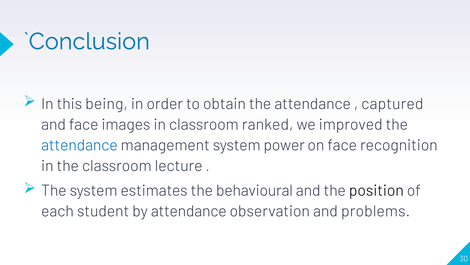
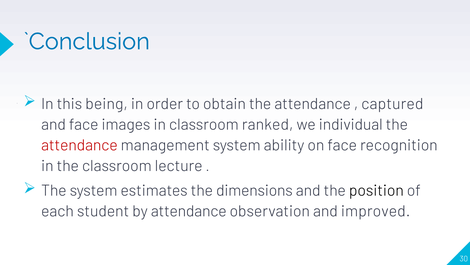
improved: improved -> individual
attendance at (79, 145) colour: blue -> red
power: power -> ability
behavioural: behavioural -> dimensions
problems: problems -> improved
